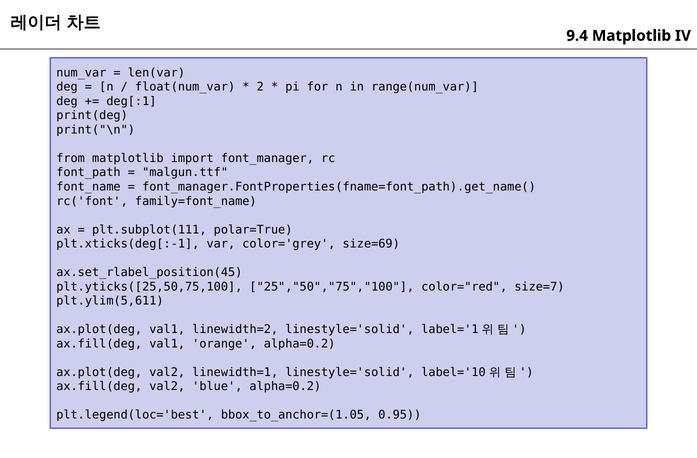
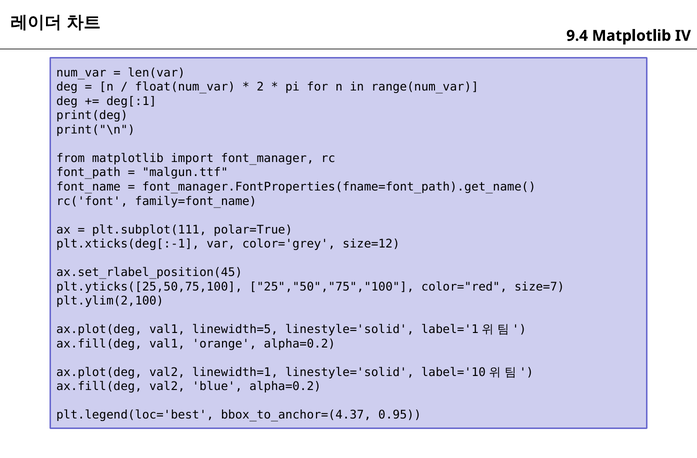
size=69: size=69 -> size=12
plt.ylim(5,611: plt.ylim(5,611 -> plt.ylim(2,100
linewidth=2: linewidth=2 -> linewidth=5
bbox_to_anchor=(1.05: bbox_to_anchor=(1.05 -> bbox_to_anchor=(4.37
